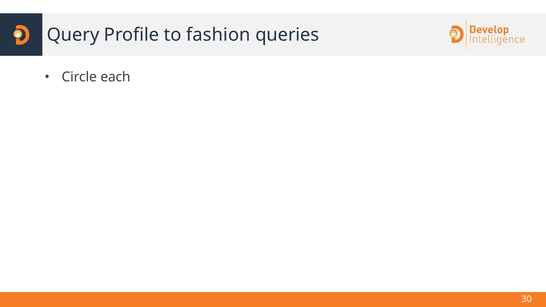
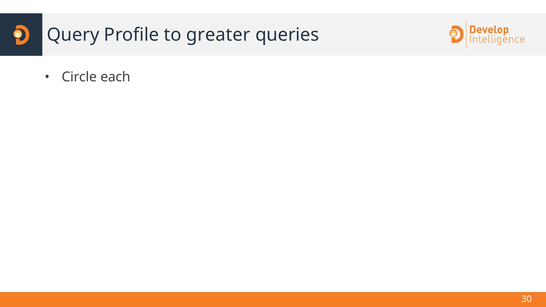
fashion: fashion -> greater
